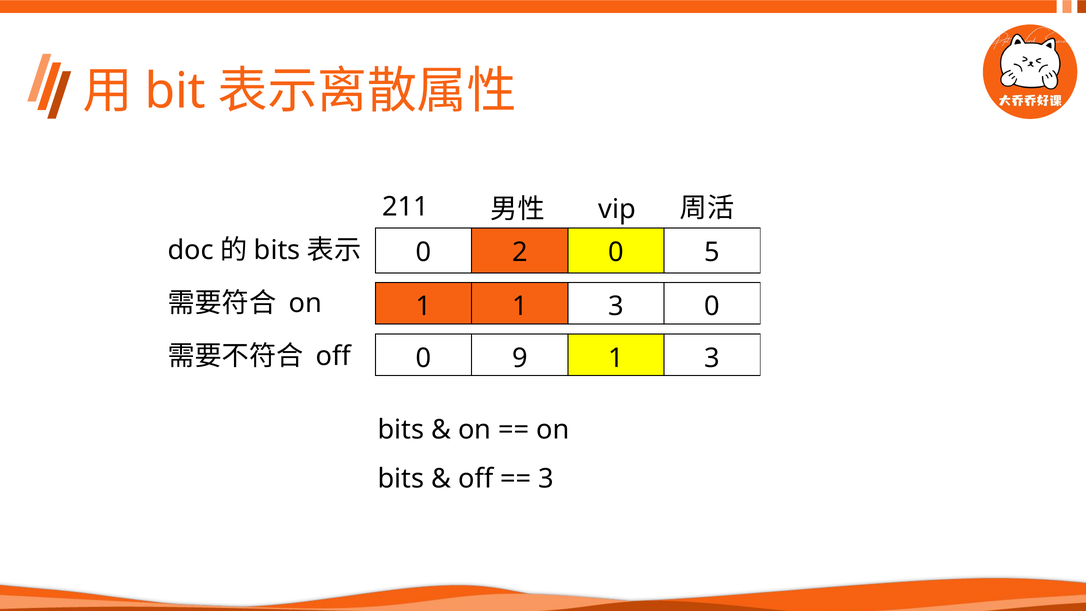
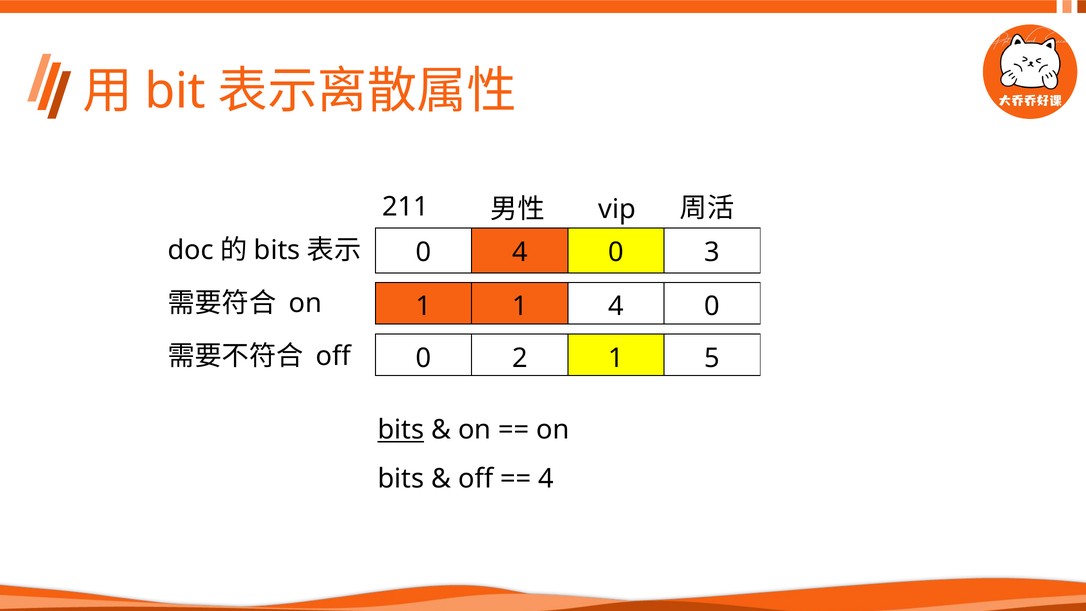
0 2: 2 -> 4
5: 5 -> 3
1 1 3: 3 -> 4
9: 9 -> 2
3 at (712, 358): 3 -> 5
bits at (401, 430) underline: none -> present
3 at (546, 479): 3 -> 4
